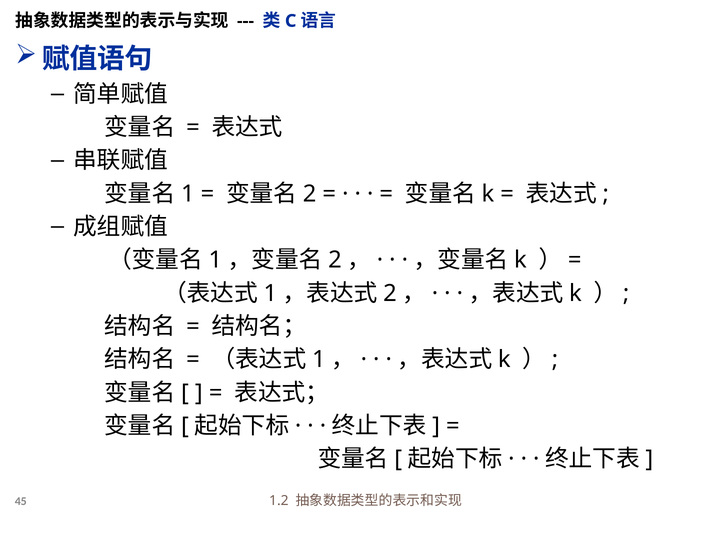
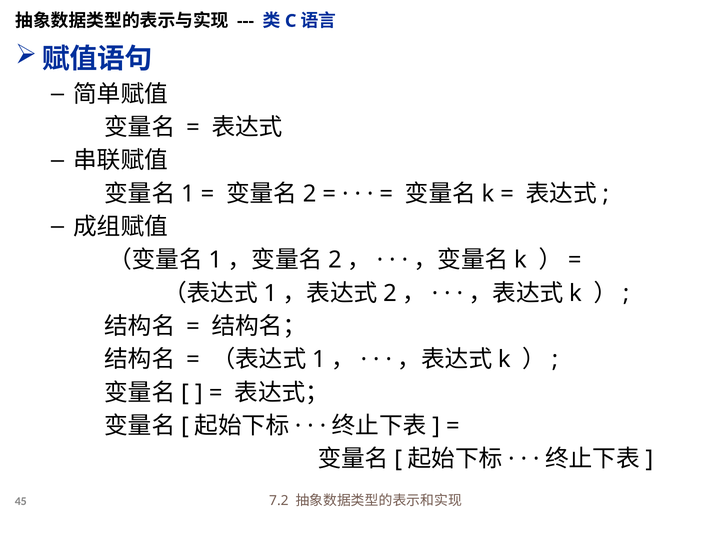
1.2: 1.2 -> 7.2
